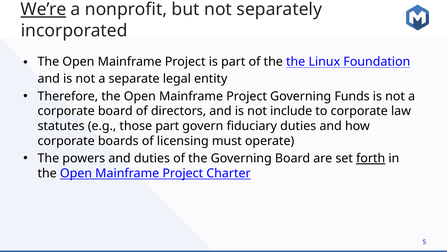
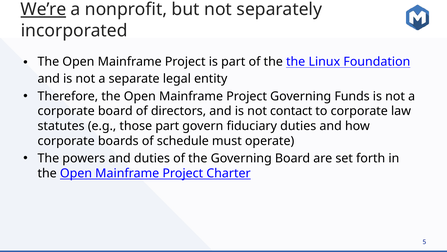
include: include -> contact
licensing: licensing -> schedule
forth underline: present -> none
